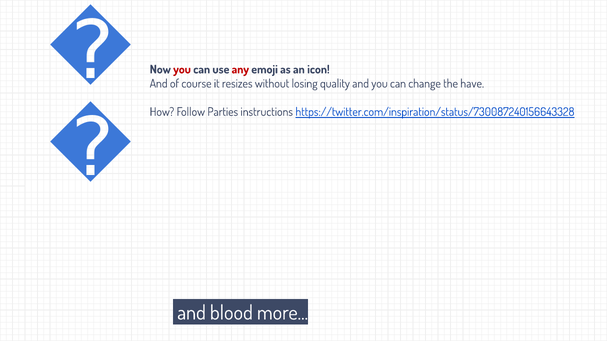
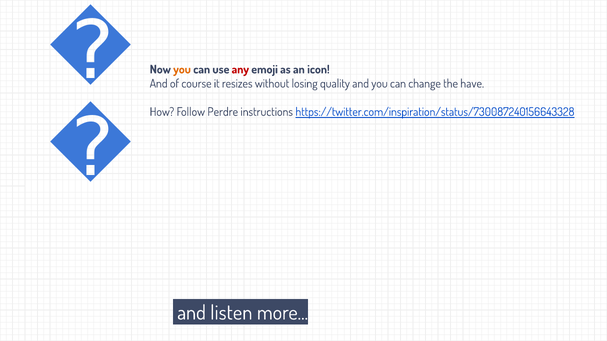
you at (182, 70) colour: red -> orange
Parties: Parties -> Perdre
blood: blood -> listen
